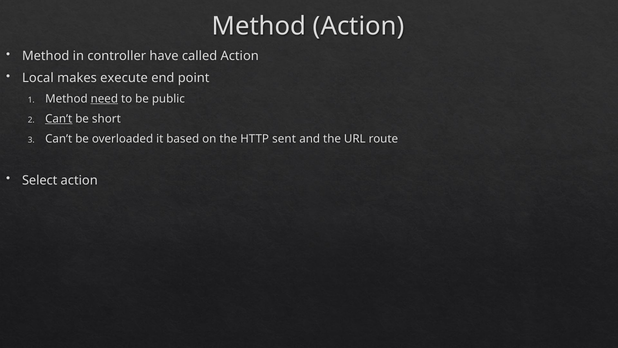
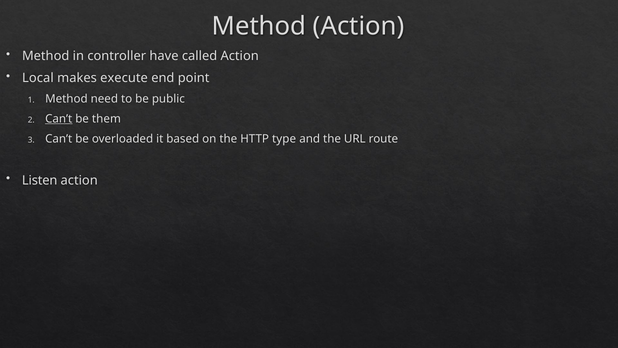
need underline: present -> none
short: short -> them
sent: sent -> type
Select: Select -> Listen
